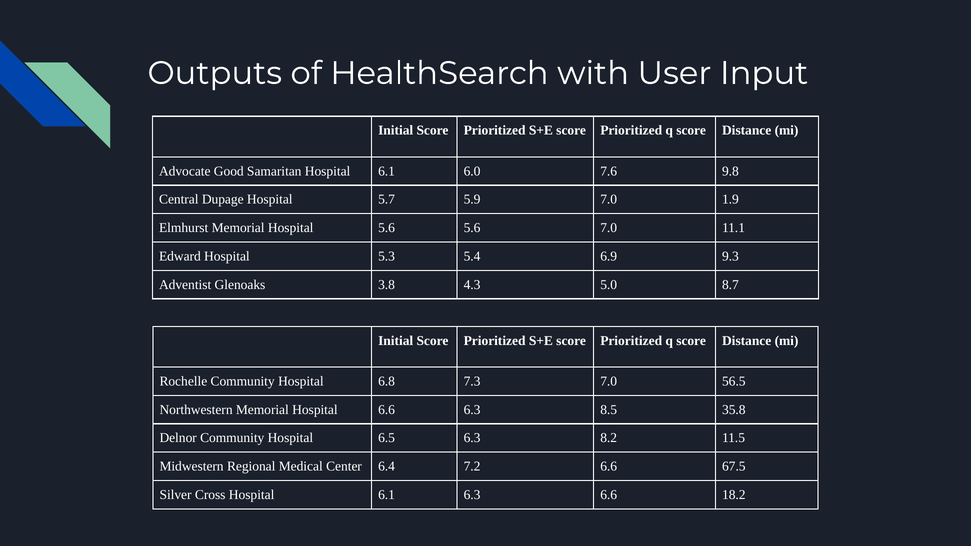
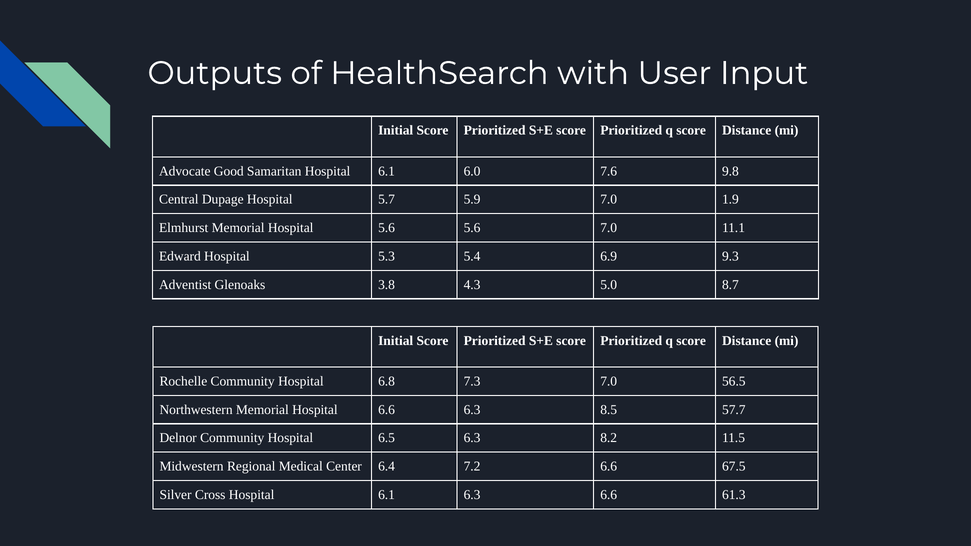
35.8: 35.8 -> 57.7
18.2: 18.2 -> 61.3
